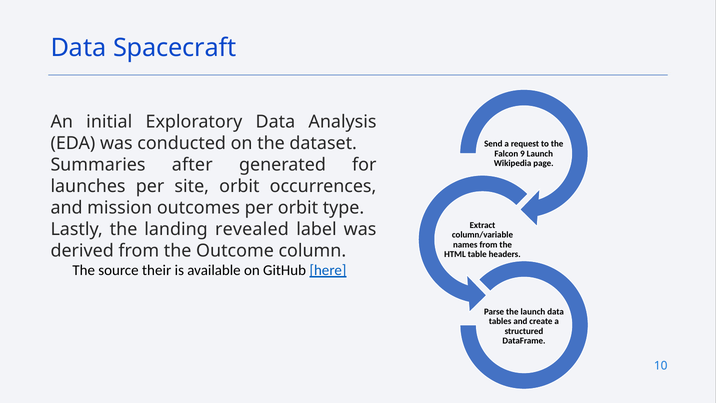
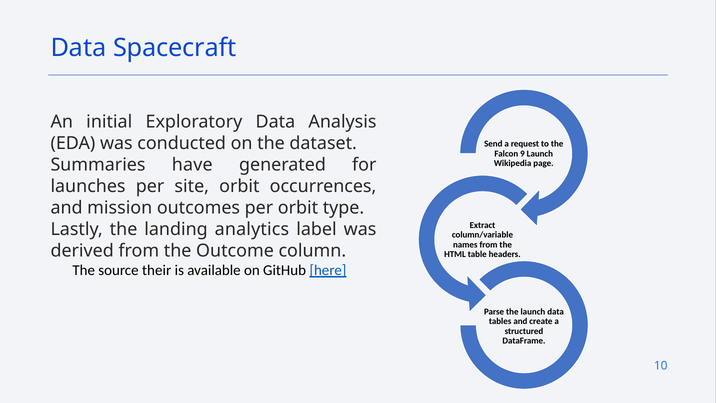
after: after -> have
revealed: revealed -> analytics
